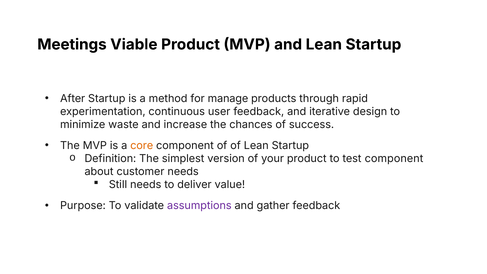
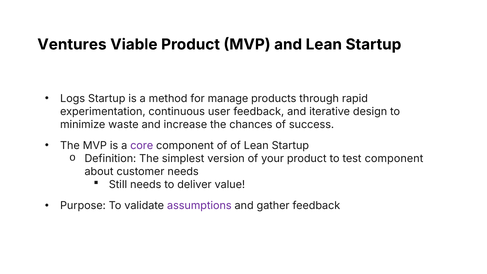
Meetings: Meetings -> Ventures
After: After -> Logs
core colour: orange -> purple
